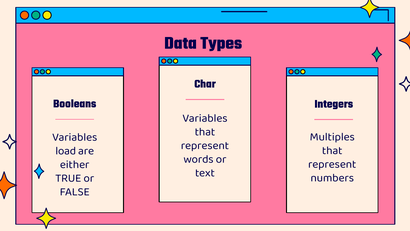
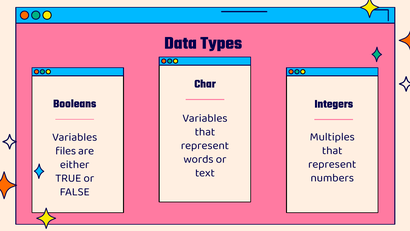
load: load -> files
